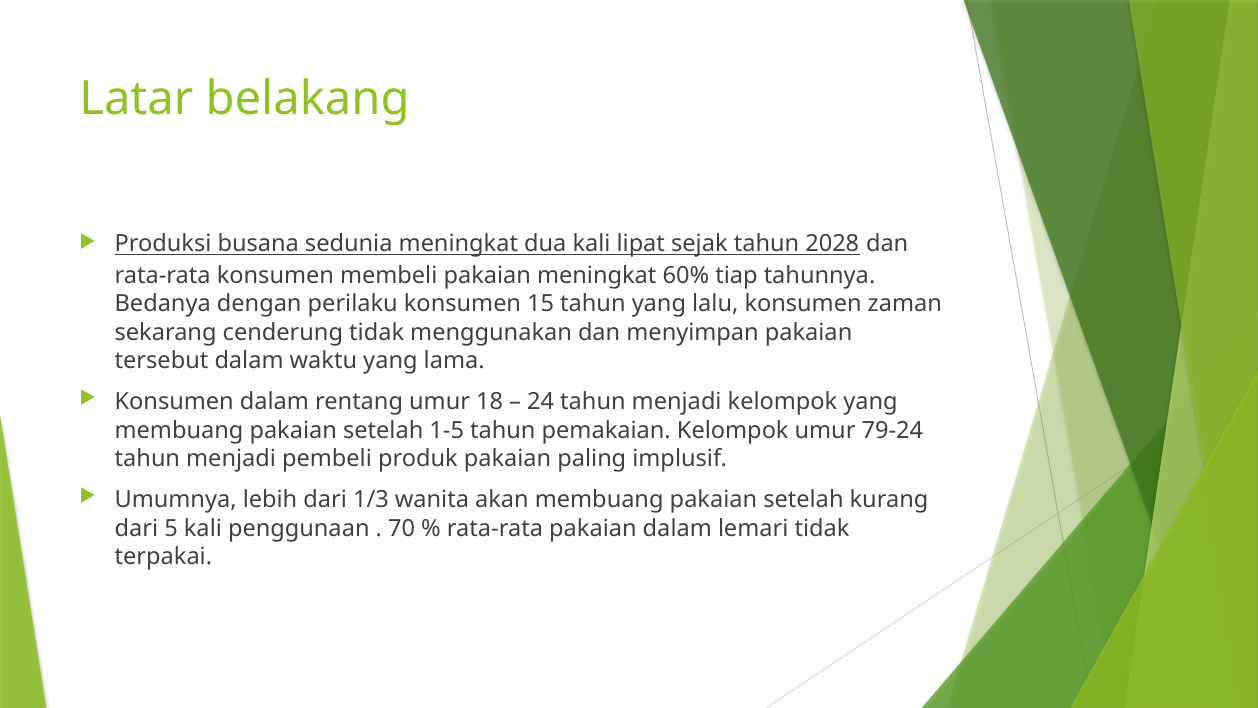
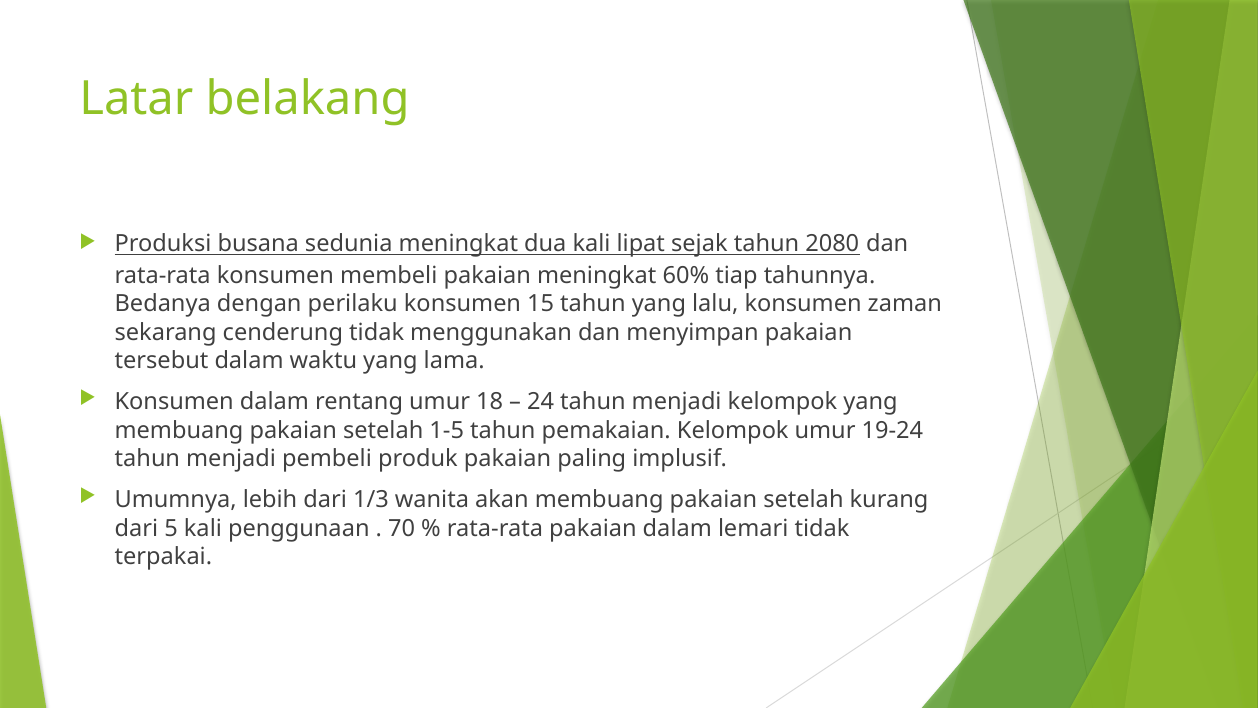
2028: 2028 -> 2080
79-24: 79-24 -> 19-24
